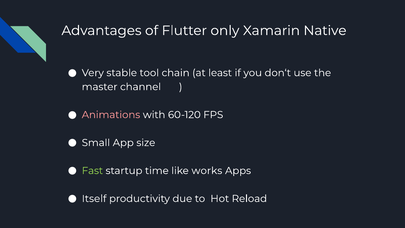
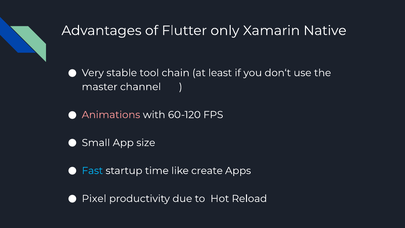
Fast colour: light green -> light blue
works: works -> create
Itself: Itself -> Pixel
